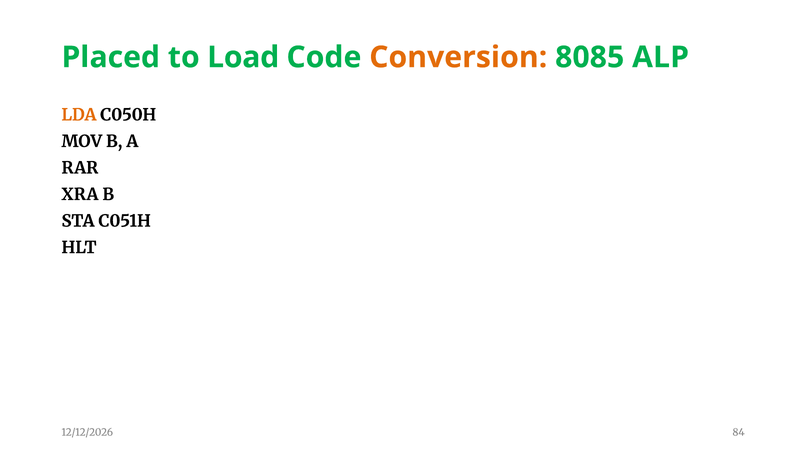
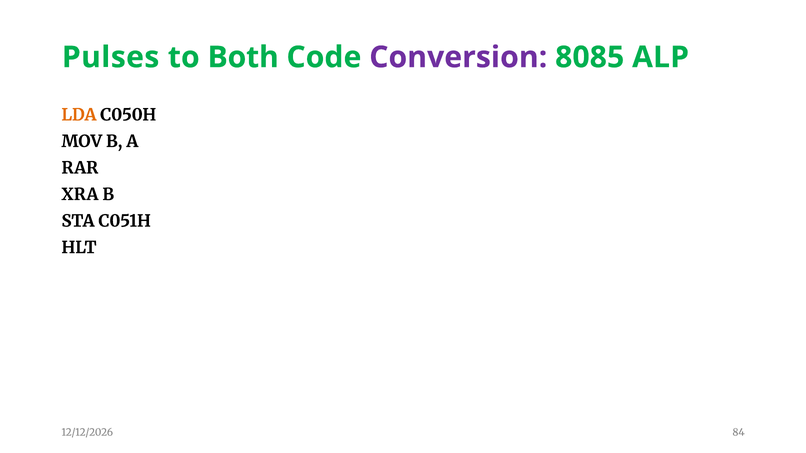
Placed: Placed -> Pulses
Load: Load -> Both
Conversion colour: orange -> purple
